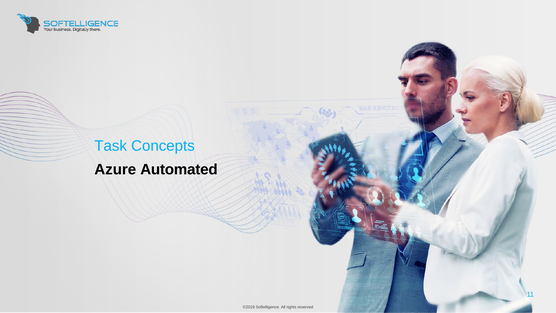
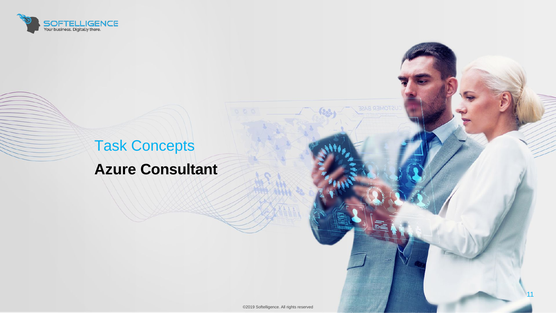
Automated: Automated -> Consultant
